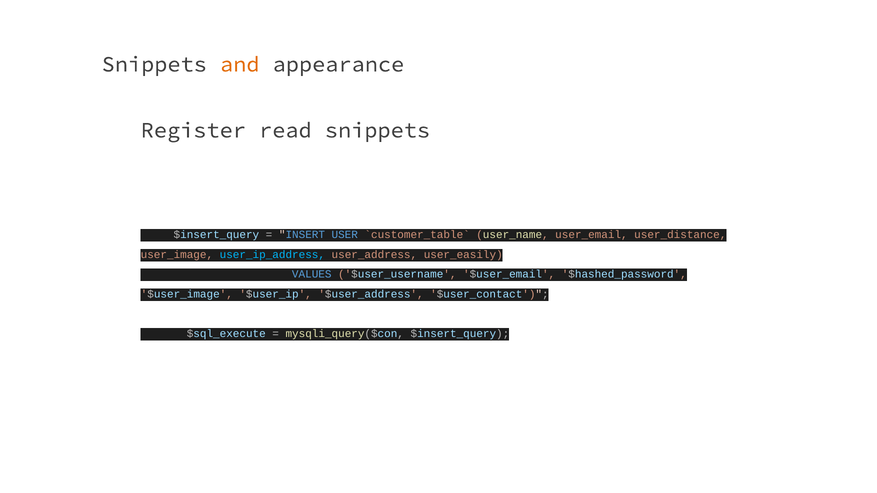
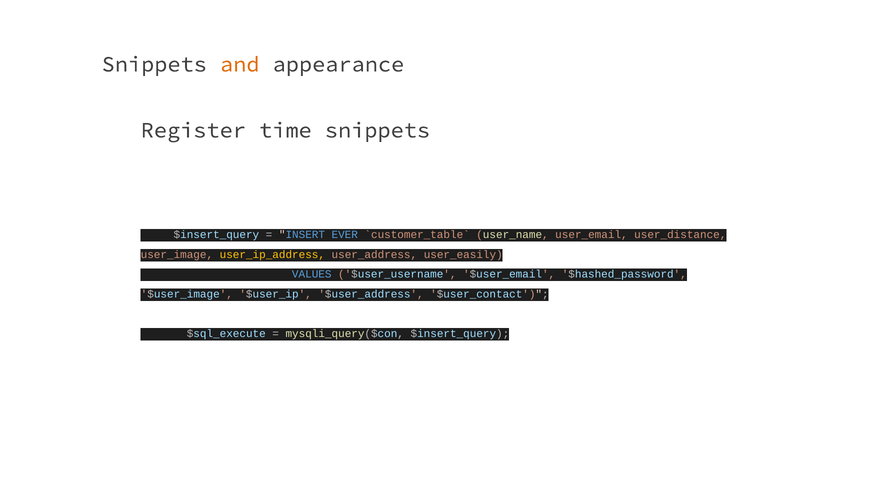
read: read -> time
USER: USER -> EVER
user_ip_address colour: light blue -> yellow
